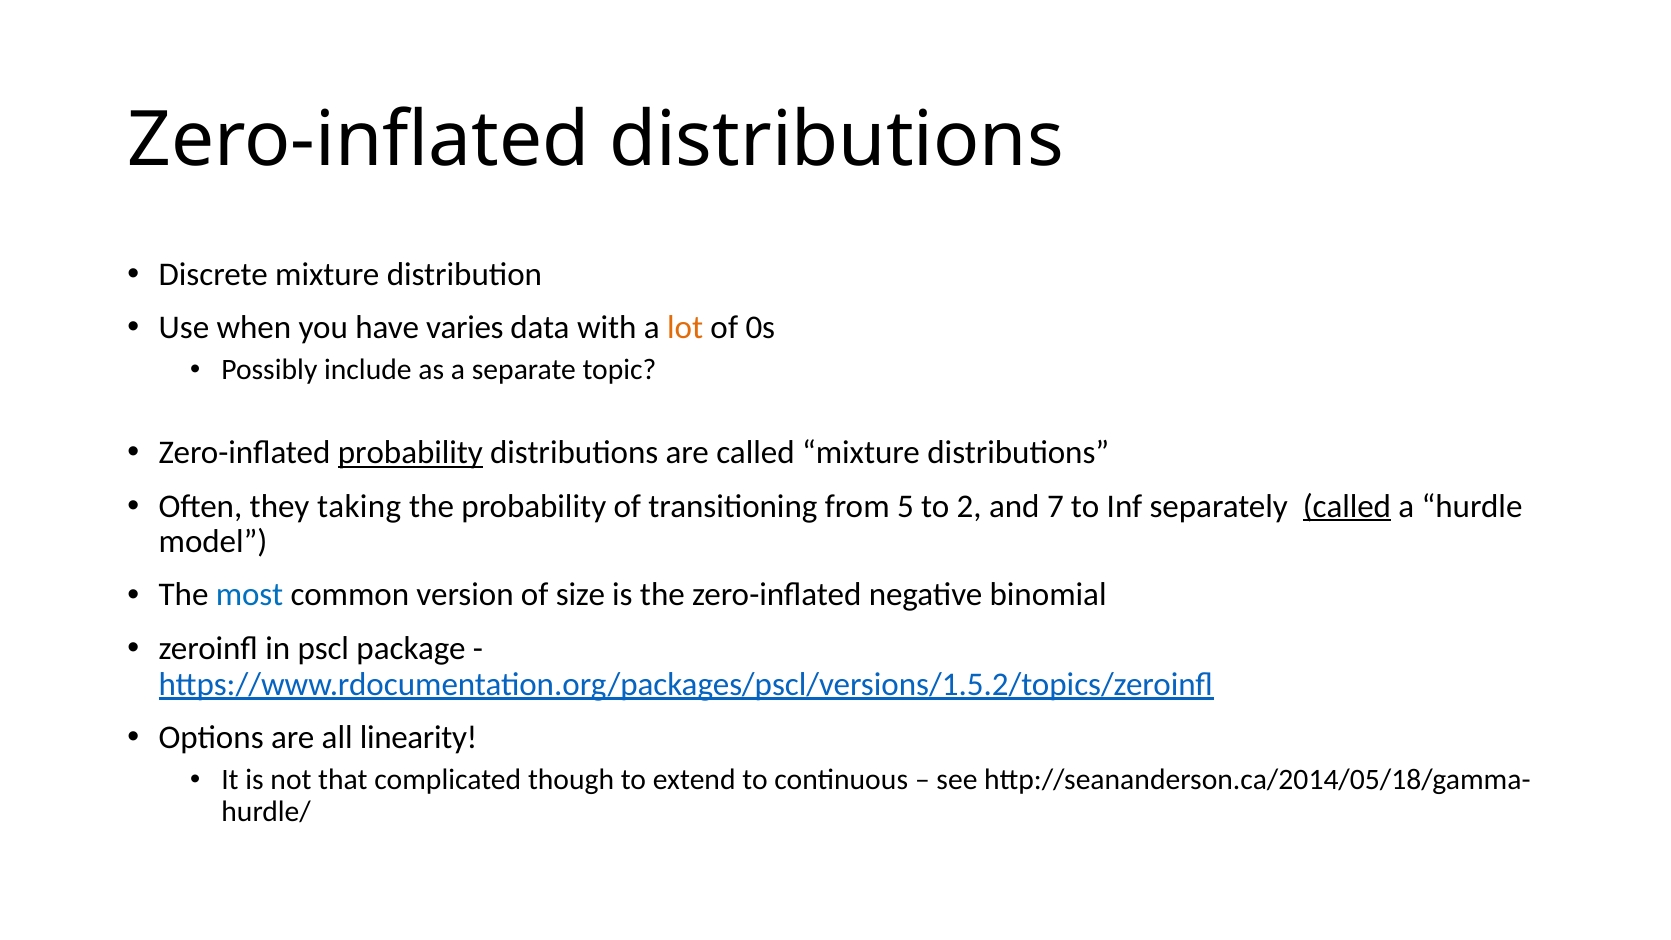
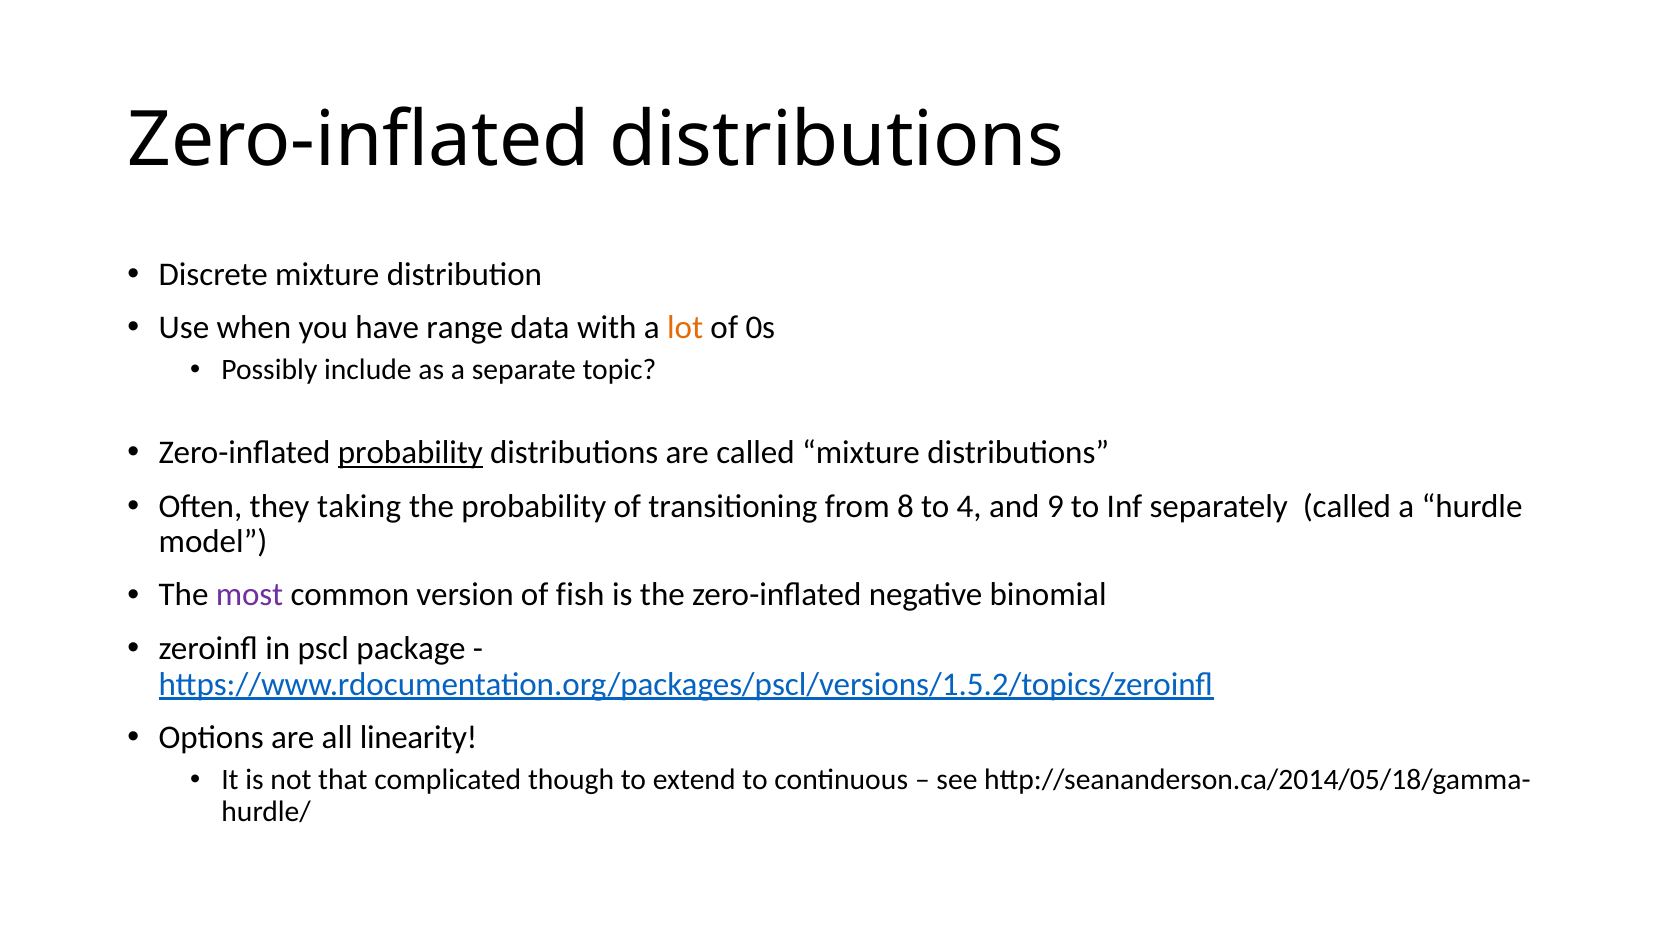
varies: varies -> range
5: 5 -> 8
2: 2 -> 4
7: 7 -> 9
called at (1347, 506) underline: present -> none
most colour: blue -> purple
size: size -> fish
